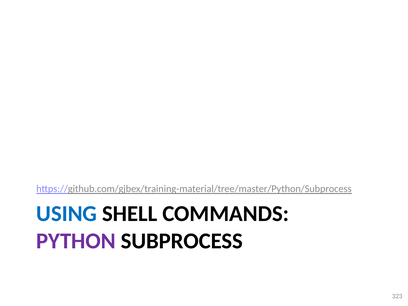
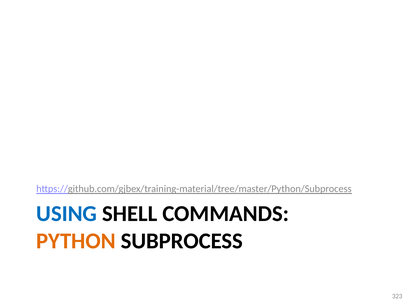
PYTHON colour: purple -> orange
